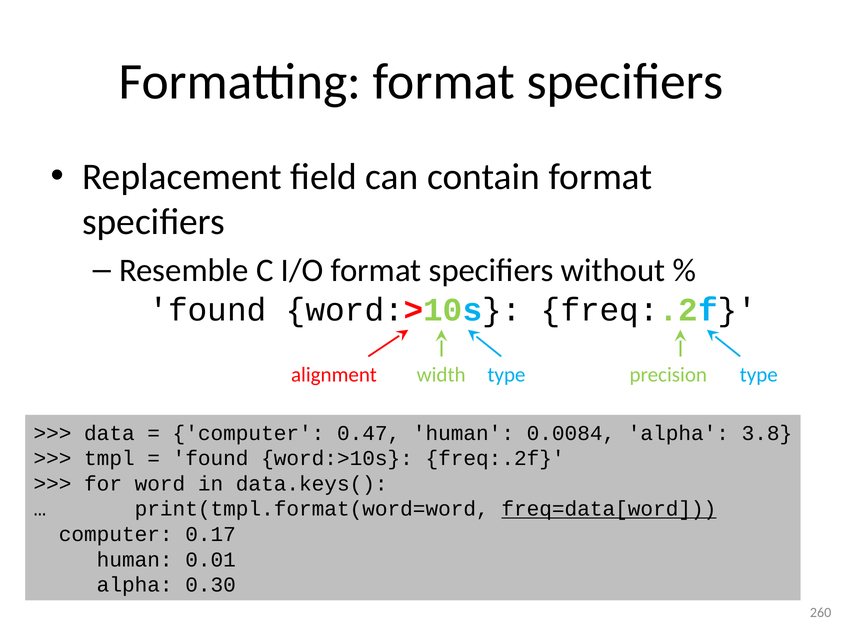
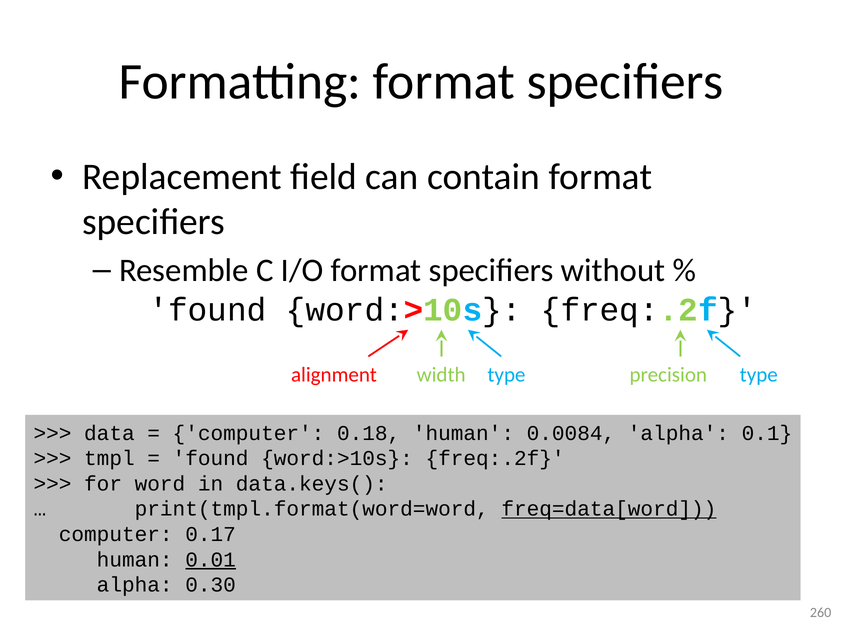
0.47: 0.47 -> 0.18
3.8: 3.8 -> 0.1
0.01 underline: none -> present
